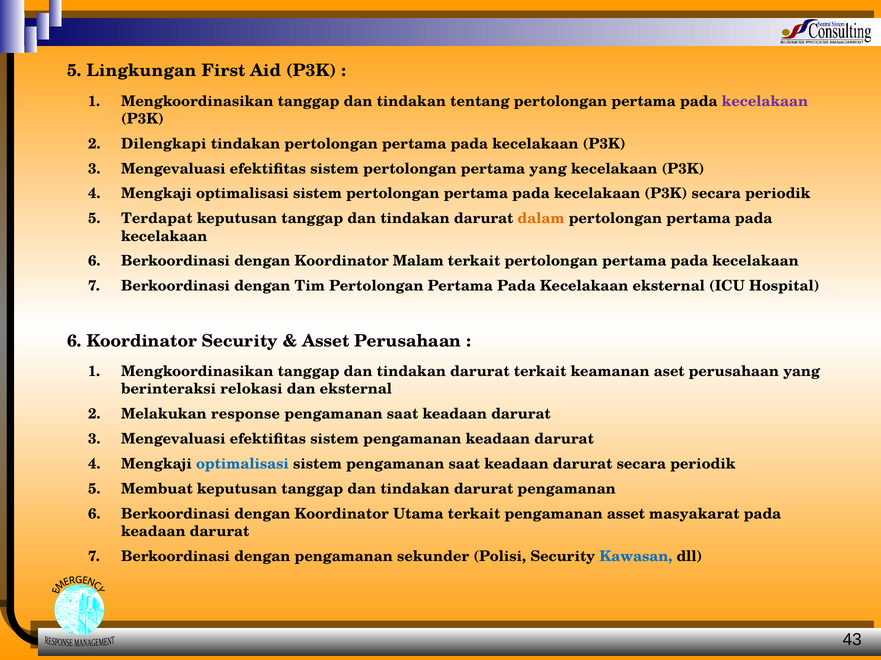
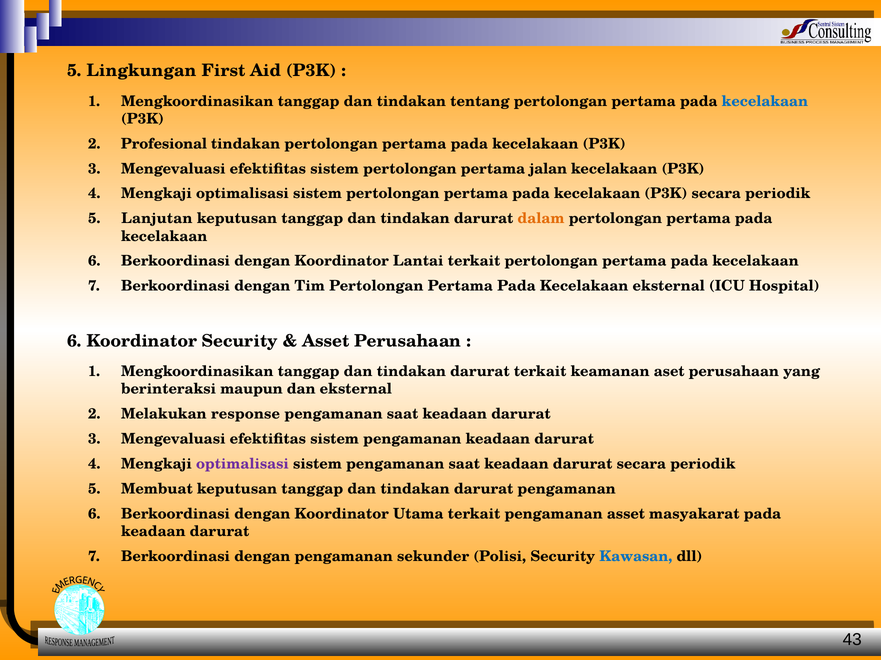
kecelakaan at (765, 101) colour: purple -> blue
Dilengkapi: Dilengkapi -> Profesional
pertama yang: yang -> jalan
Terdapat: Terdapat -> Lanjutan
Malam: Malam -> Lantai
relokasi: relokasi -> maupun
optimalisasi at (242, 464) colour: blue -> purple
